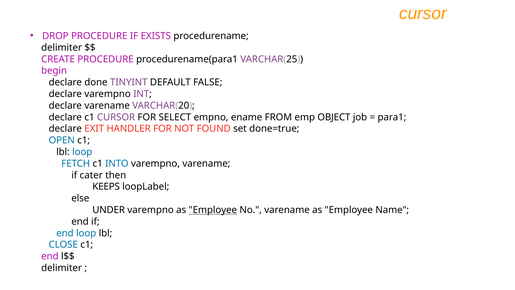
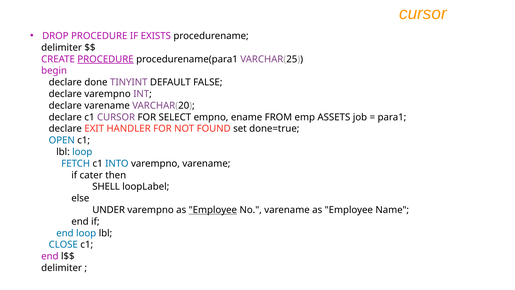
PROCEDURE at (106, 59) underline: none -> present
OBJECT: OBJECT -> ASSETS
KEEPS: KEEPS -> SHELL
